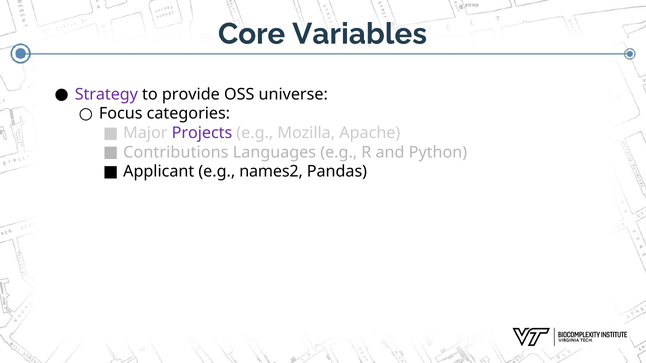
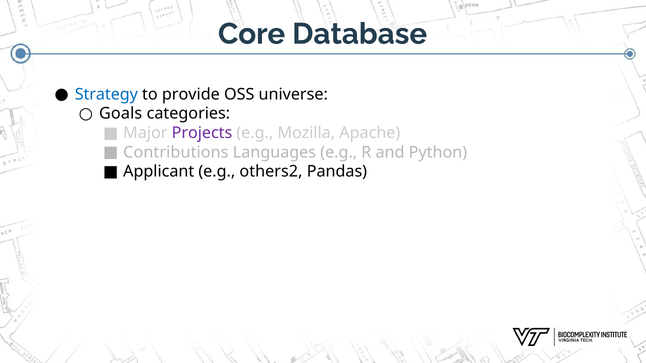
Variables: Variables -> Database
Strategy colour: purple -> blue
Focus: Focus -> Goals
names2: names2 -> others2
